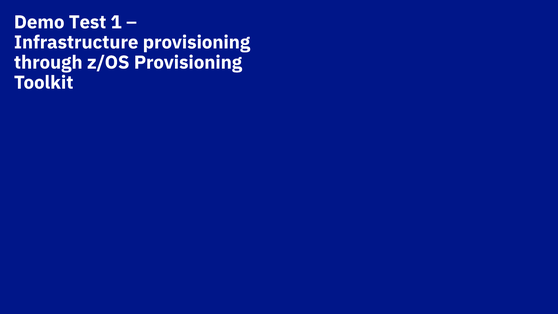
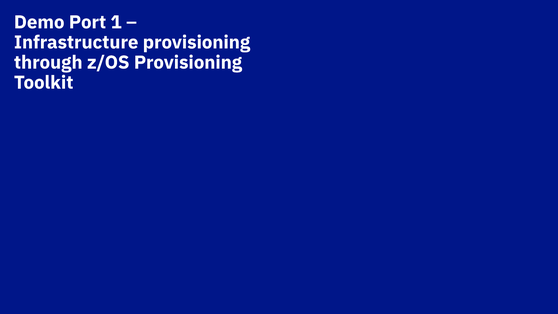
Test: Test -> Port
